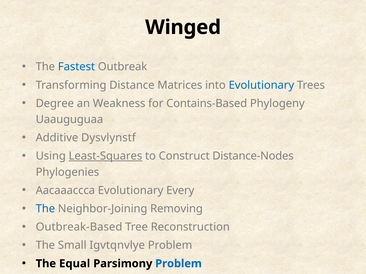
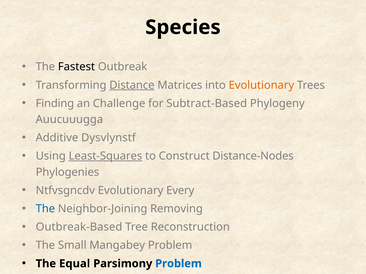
Winged: Winged -> Species
Fastest colour: blue -> black
Distance underline: none -> present
Evolutionary at (261, 85) colour: blue -> orange
Degree: Degree -> Finding
Weakness: Weakness -> Challenge
Contains-Based: Contains-Based -> Subtract-Based
Uaauguguaa: Uaauguguaa -> Auucuuugga
Aacaaaccca: Aacaaaccca -> Ntfvsgncdv
Igvtqnvlye: Igvtqnvlye -> Mangabey
